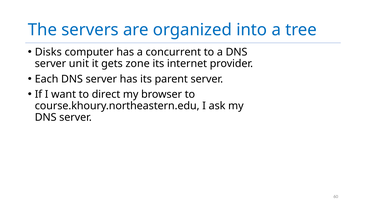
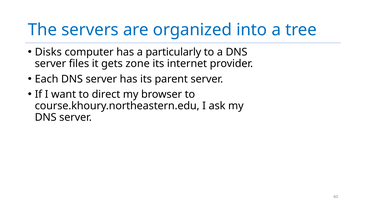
concurrent: concurrent -> particularly
unit: unit -> files
